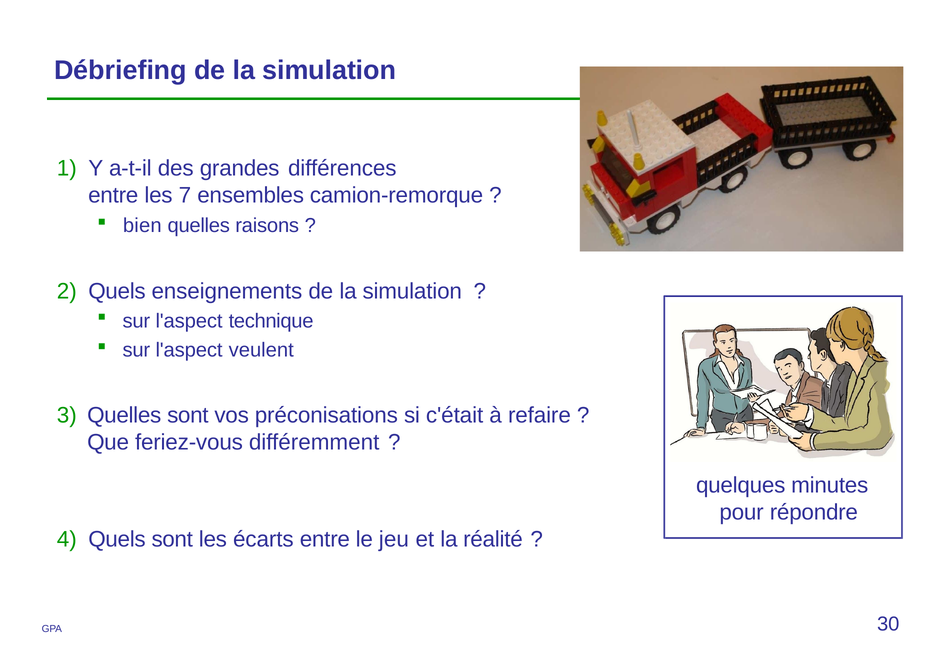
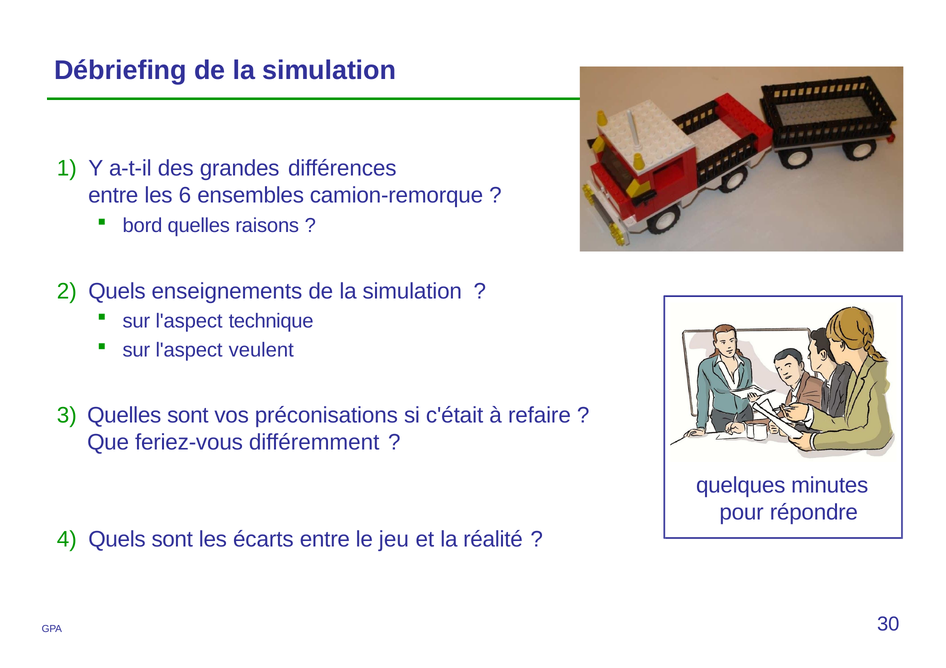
7: 7 -> 6
bien: bien -> bord
